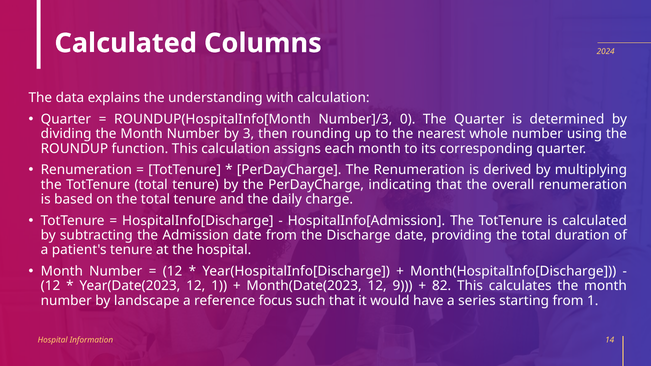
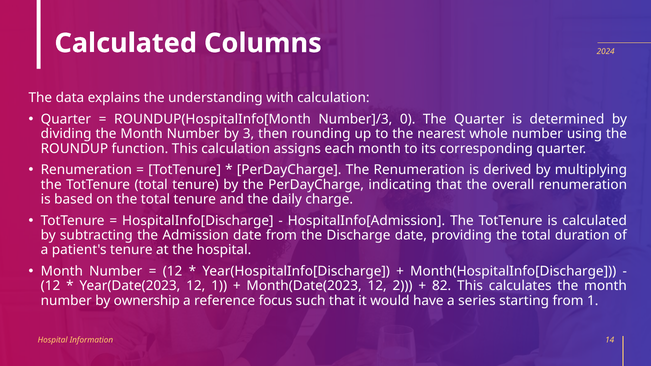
9: 9 -> 2
landscape: landscape -> ownership
